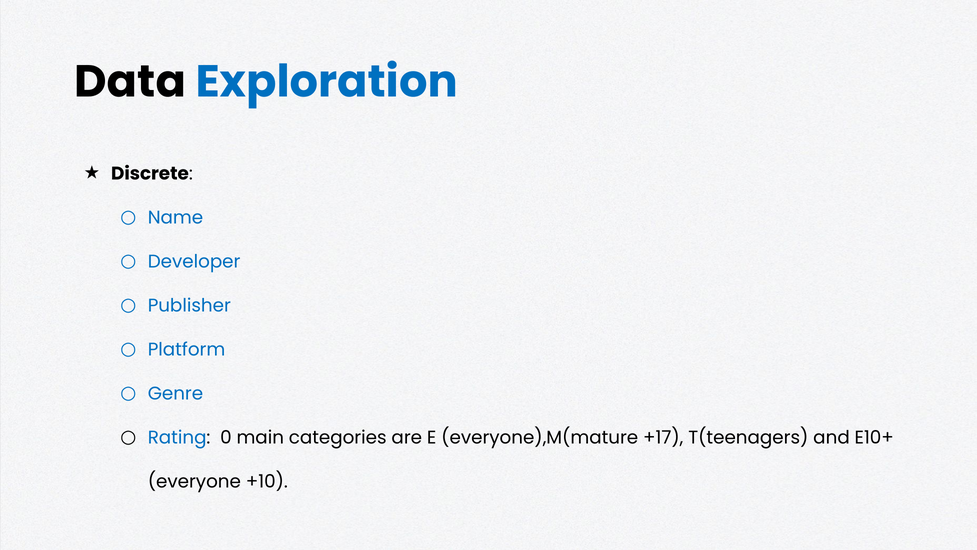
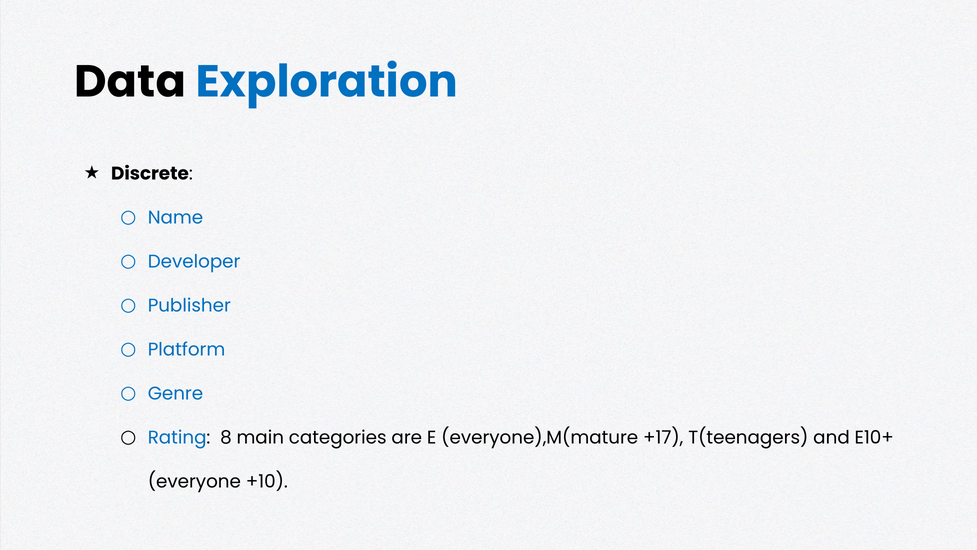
0: 0 -> 8
